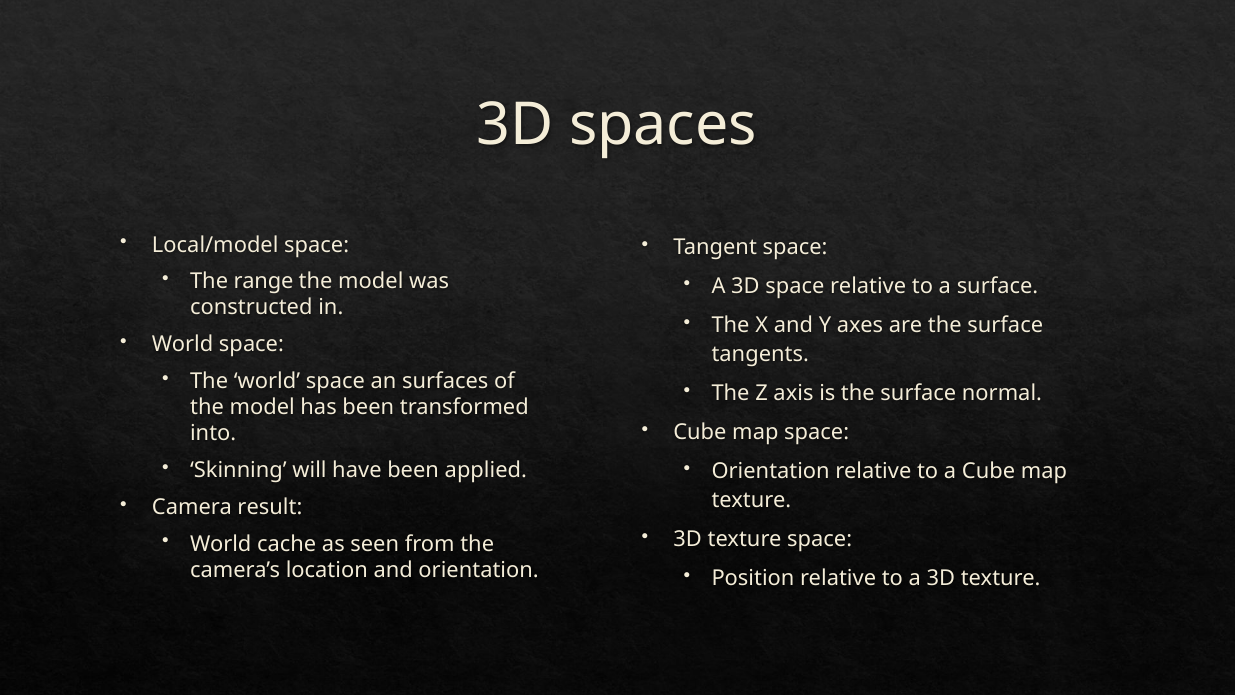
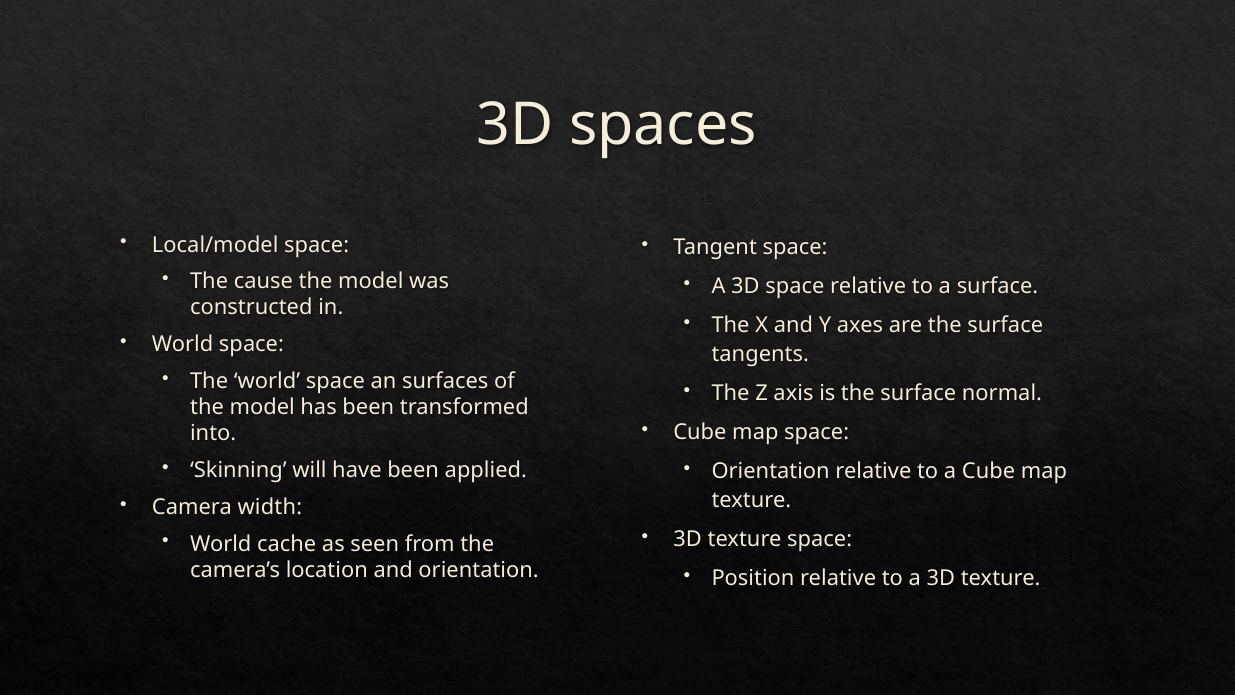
range: range -> cause
result: result -> width
